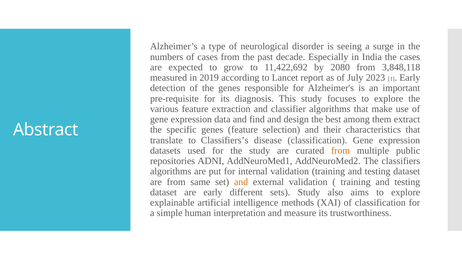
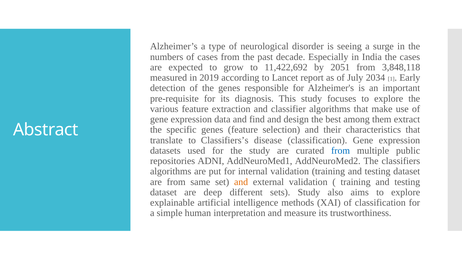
2080: 2080 -> 2051
2023: 2023 -> 2034
from at (341, 151) colour: orange -> blue
are early: early -> deep
